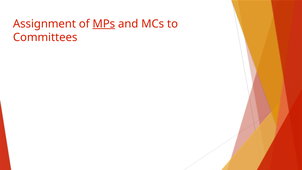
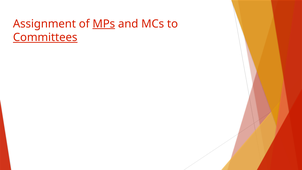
Committees underline: none -> present
